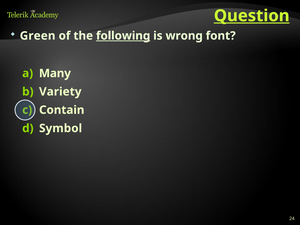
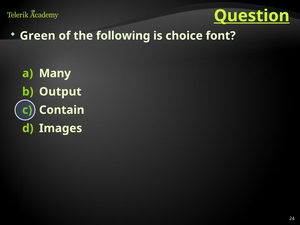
following underline: present -> none
wrong: wrong -> choice
Variety: Variety -> Output
Symbol: Symbol -> Images
